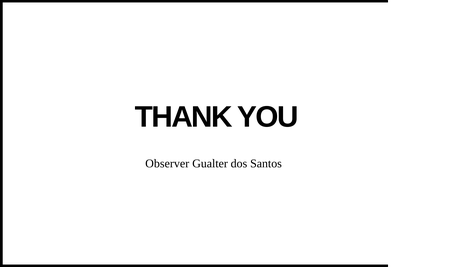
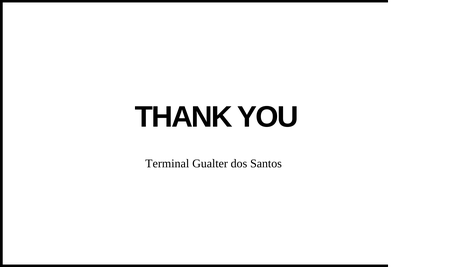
Observer: Observer -> Terminal
